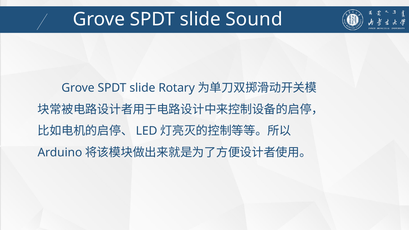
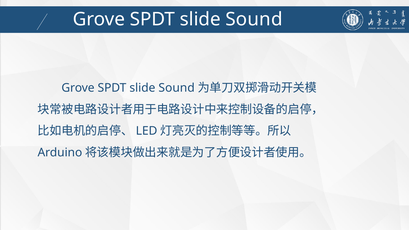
Rotary at (177, 88): Rotary -> Sound
